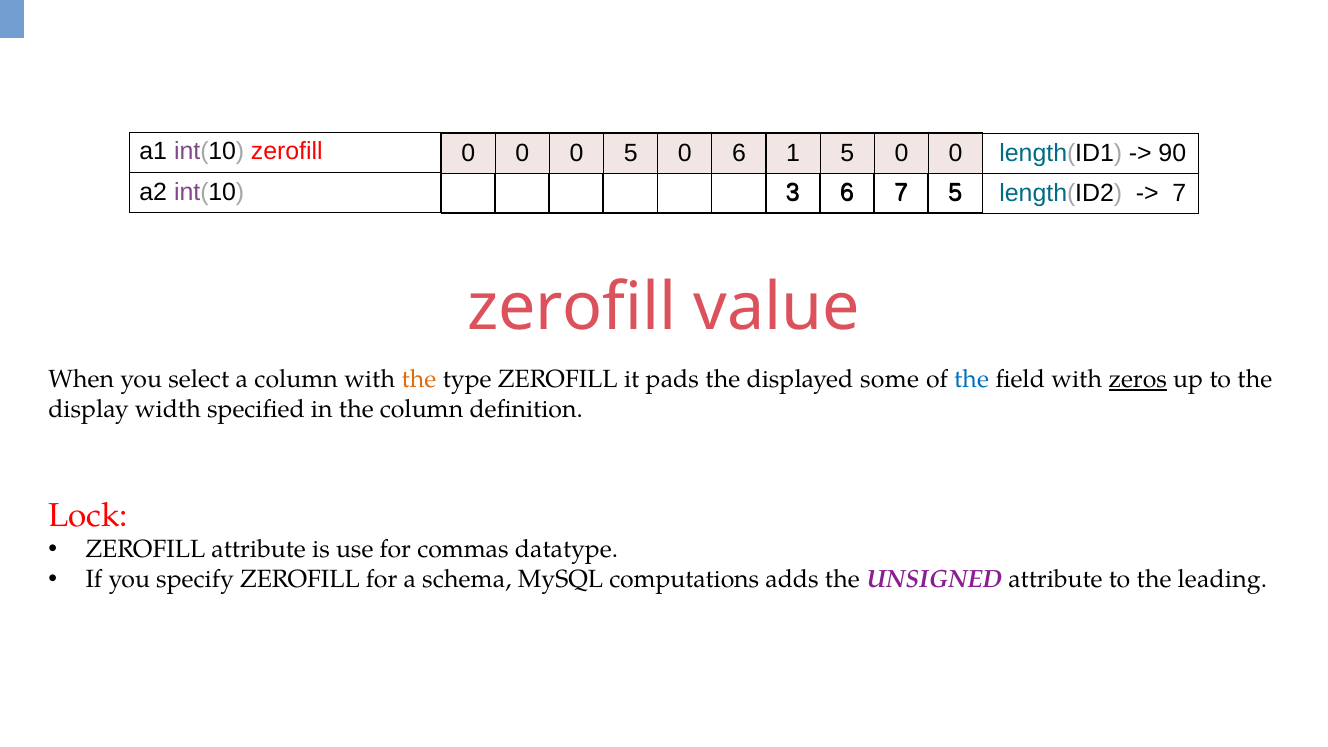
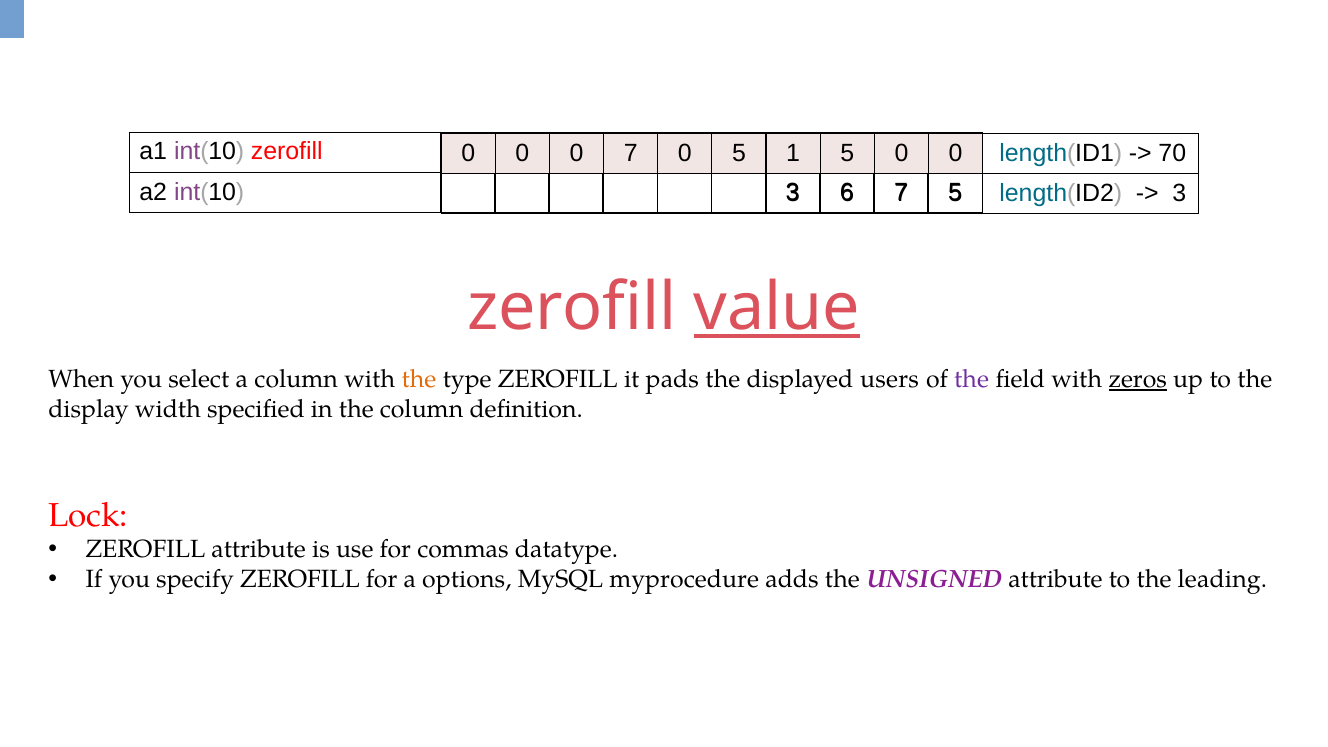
0 5: 5 -> 7
0 6: 6 -> 5
90: 90 -> 70
7 at (1179, 193): 7 -> 3
value underline: none -> present
some: some -> users
the at (972, 379) colour: blue -> purple
schema: schema -> options
computations: computations -> myprocedure
